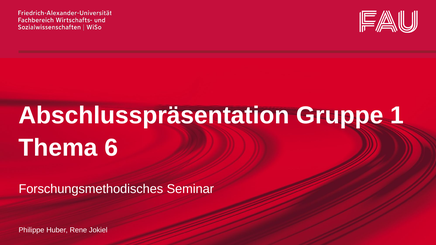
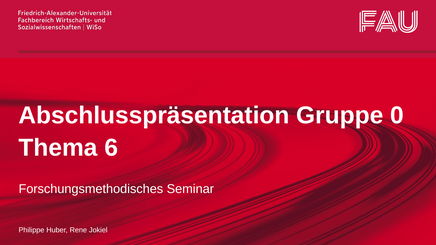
1: 1 -> 0
